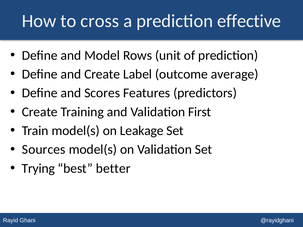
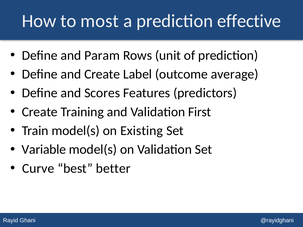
cross: cross -> most
Model: Model -> Param
Leakage: Leakage -> Existing
Sources: Sources -> Variable
Trying: Trying -> Curve
